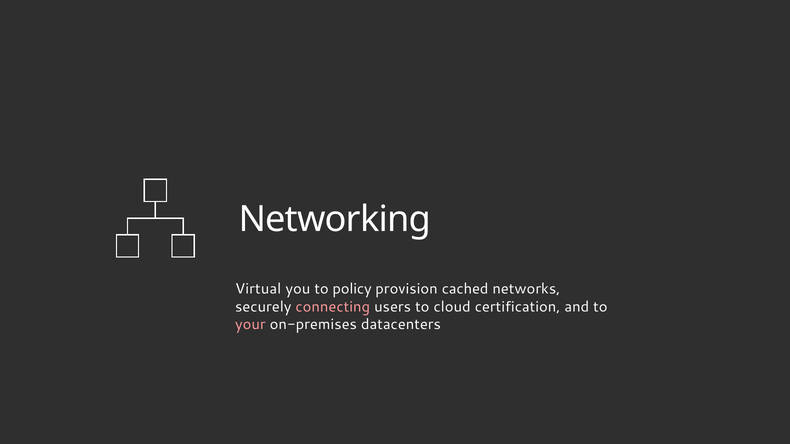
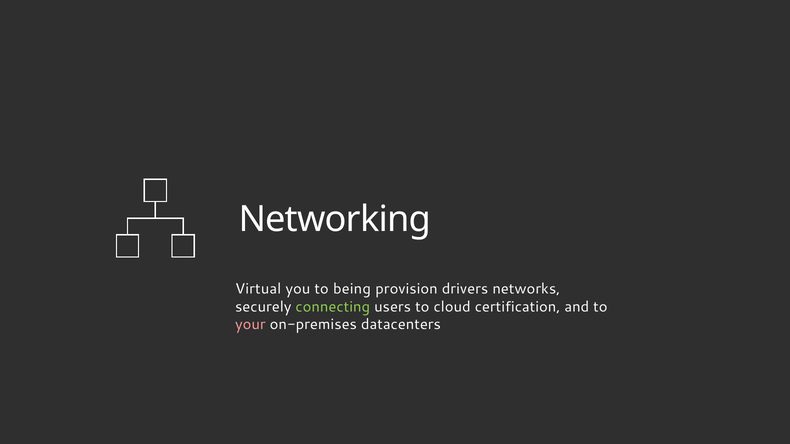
policy: policy -> being
cached: cached -> drivers
connecting colour: pink -> light green
